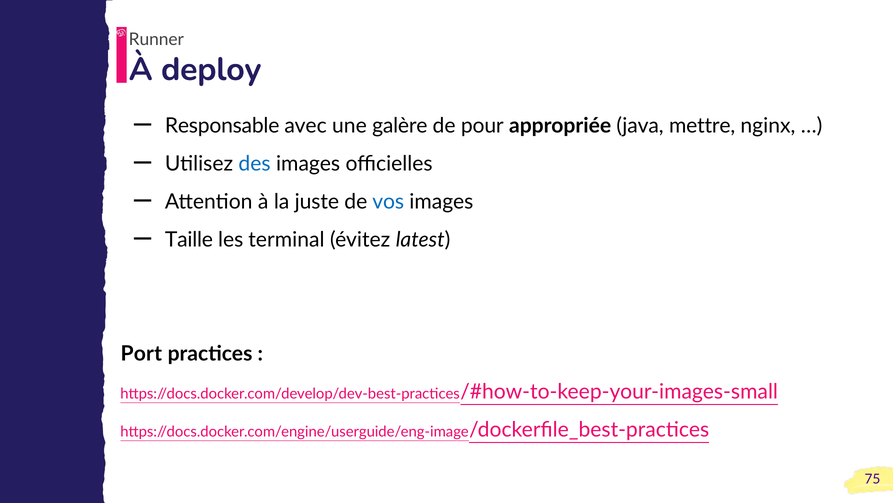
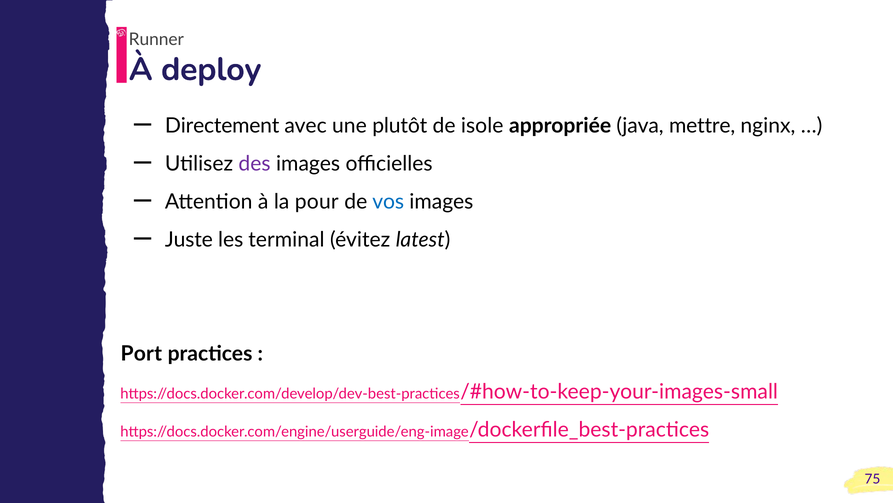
Responsable: Responsable -> Directement
galère: galère -> plutôt
pour: pour -> isole
des colour: blue -> purple
juste: juste -> pour
Taille: Taille -> Juste
